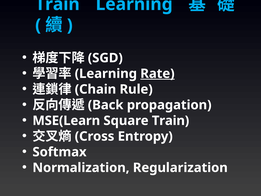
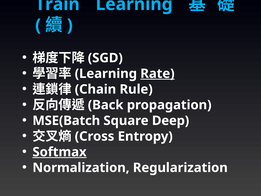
MSE(Learn: MSE(Learn -> MSE(Batch
Square Train: Train -> Deep
Softmax underline: none -> present
